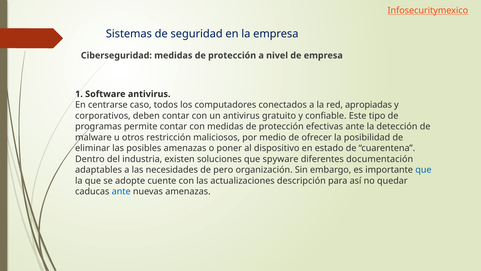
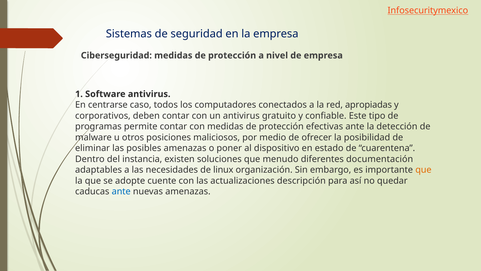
restricción: restricción -> posiciones
industria: industria -> instancia
spyware: spyware -> menudo
pero: pero -> linux
que at (423, 170) colour: blue -> orange
